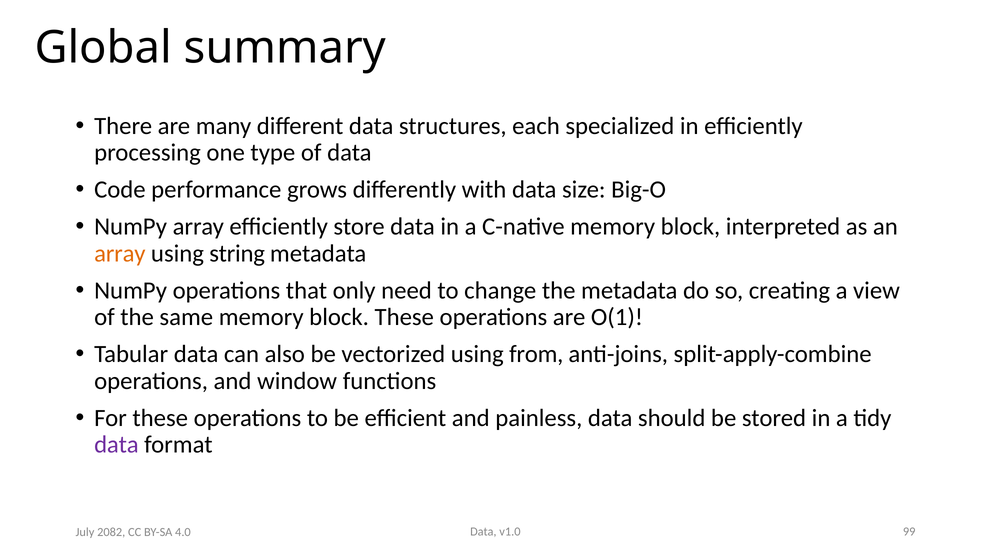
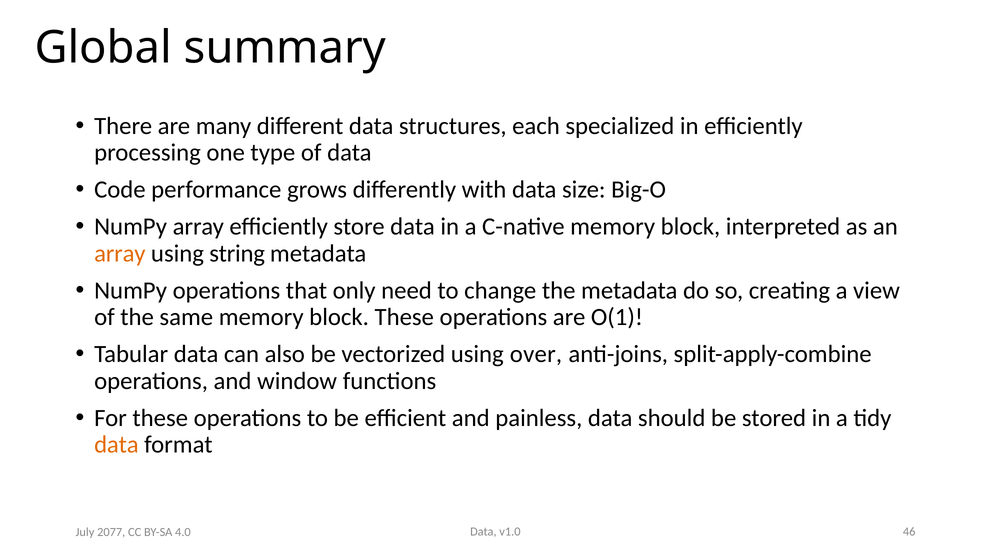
from: from -> over
data at (116, 445) colour: purple -> orange
99: 99 -> 46
2082: 2082 -> 2077
